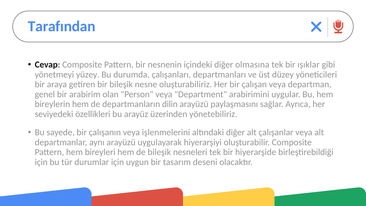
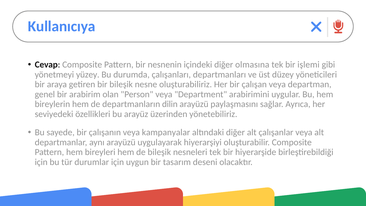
Tarafından: Tarafından -> Kullanıcıya
ışıklar: ışıklar -> işlemi
işlenmelerini: işlenmelerini -> kampanyalar
